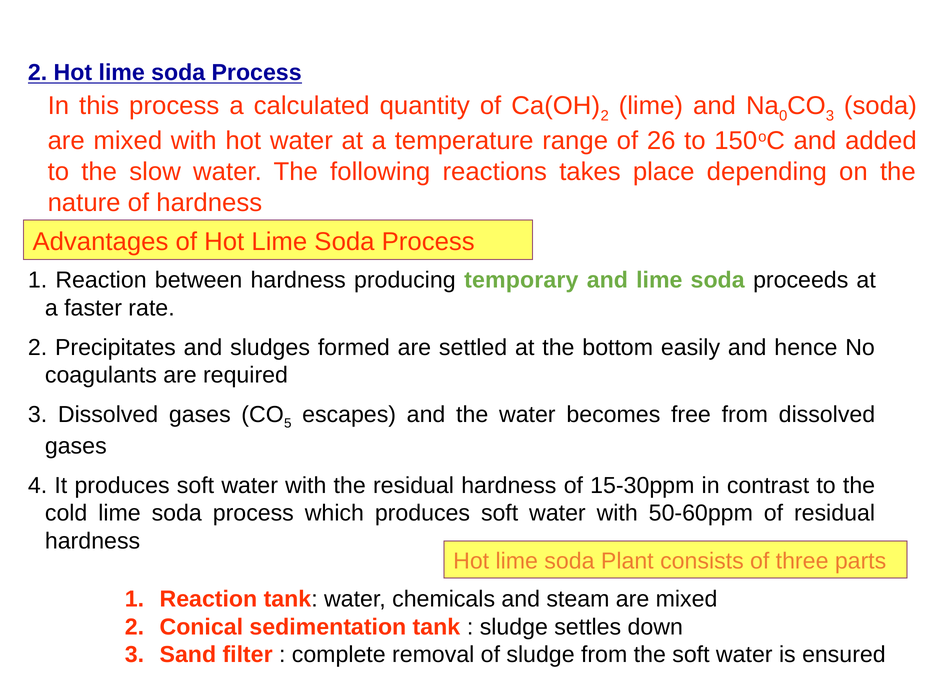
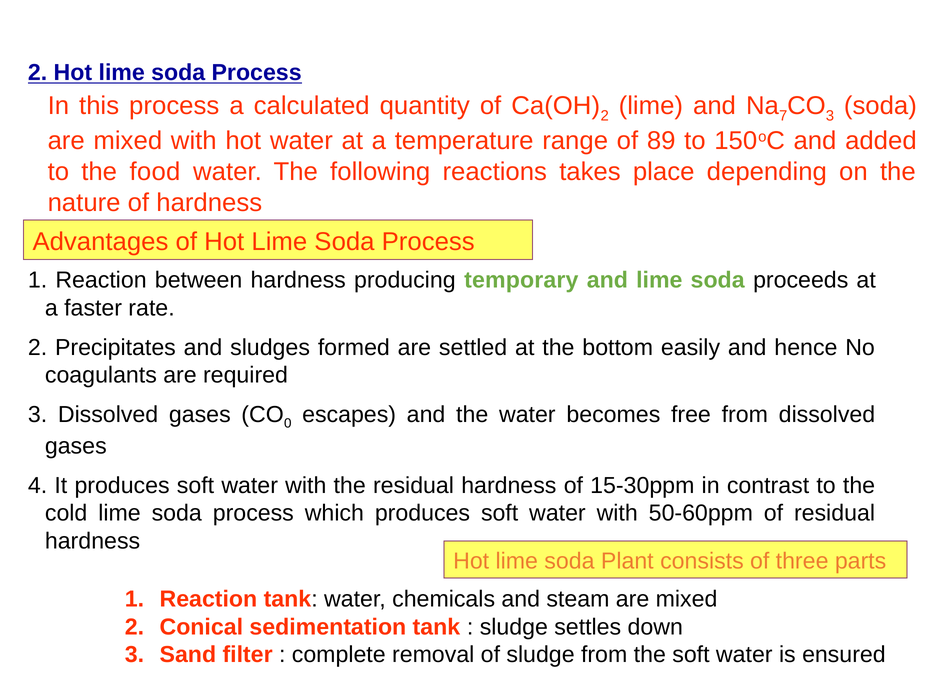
0: 0 -> 7
26: 26 -> 89
slow: slow -> food
5: 5 -> 0
